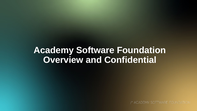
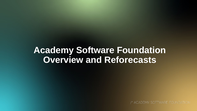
Confidential: Confidential -> Reforecasts
